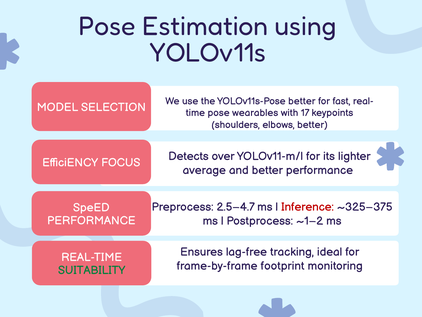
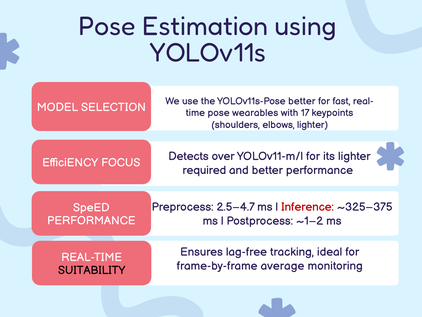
elbows better: better -> lighter
average: average -> required
footprint: footprint -> average
SUITABILITY colour: green -> black
